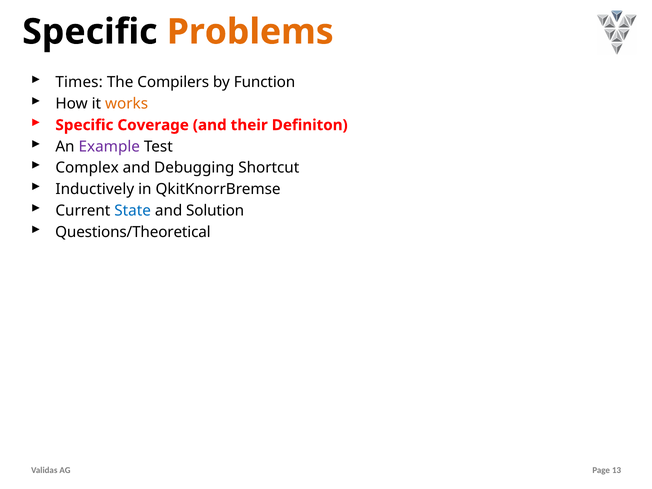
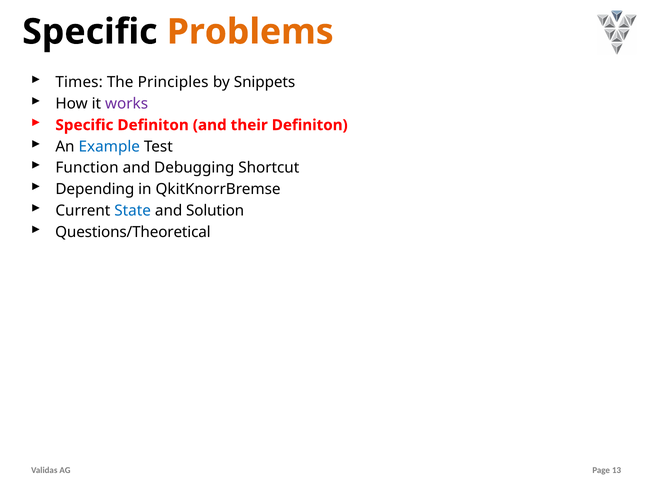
Compilers: Compilers -> Principles
Function: Function -> Snippets
works colour: orange -> purple
Specific Coverage: Coverage -> Definiton
Example colour: purple -> blue
Complex: Complex -> Function
Inductively: Inductively -> Depending
